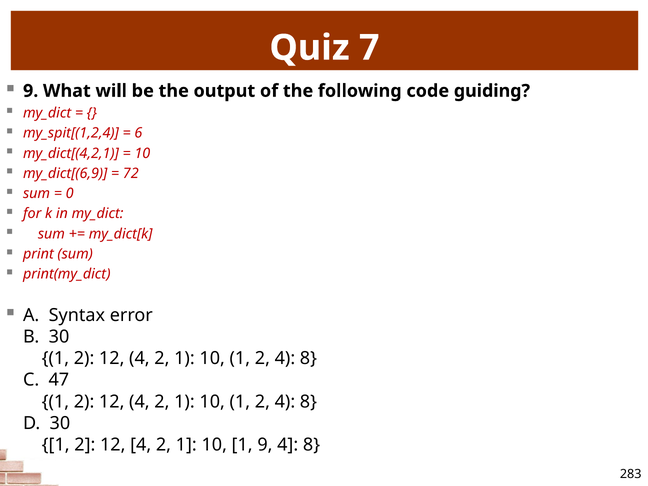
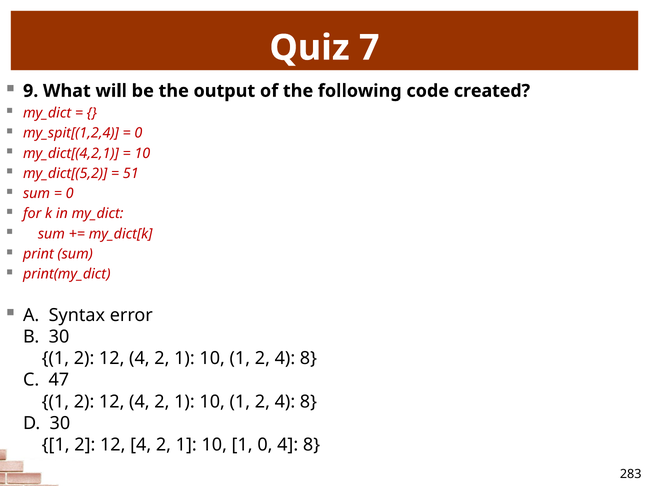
guiding: guiding -> created
6 at (138, 133): 6 -> 0
my_dict[(6,9: my_dict[(6,9 -> my_dict[(5,2
72: 72 -> 51
1 9: 9 -> 0
